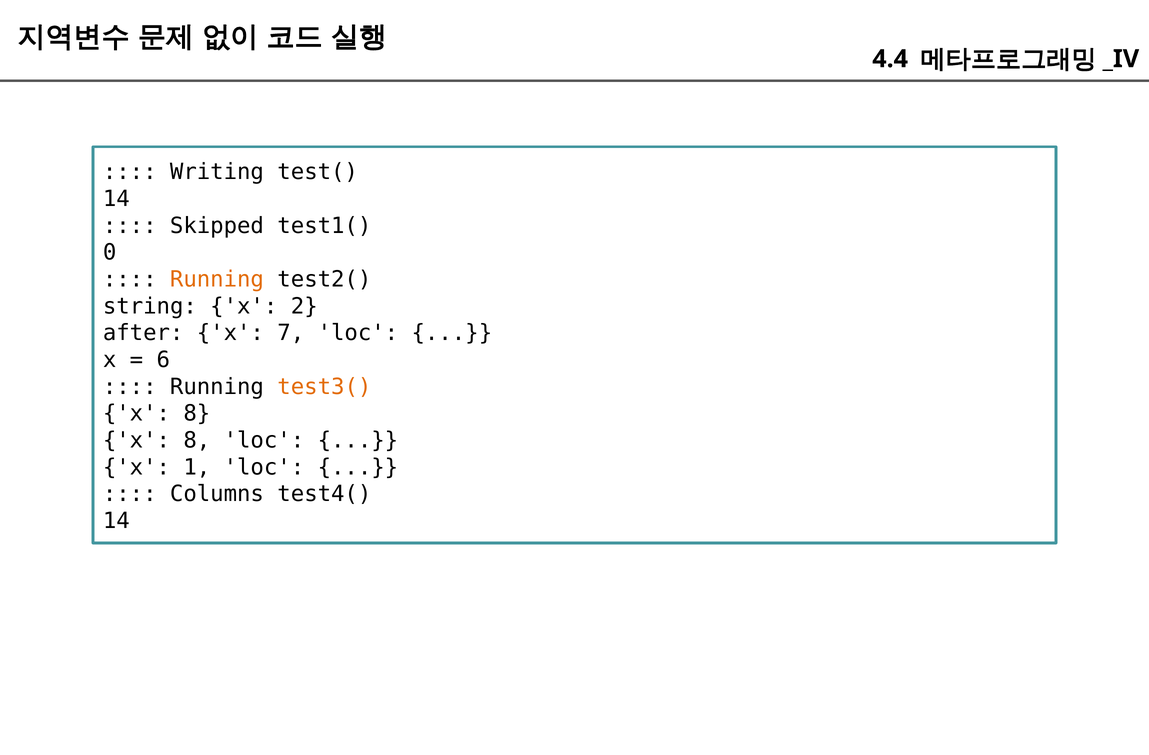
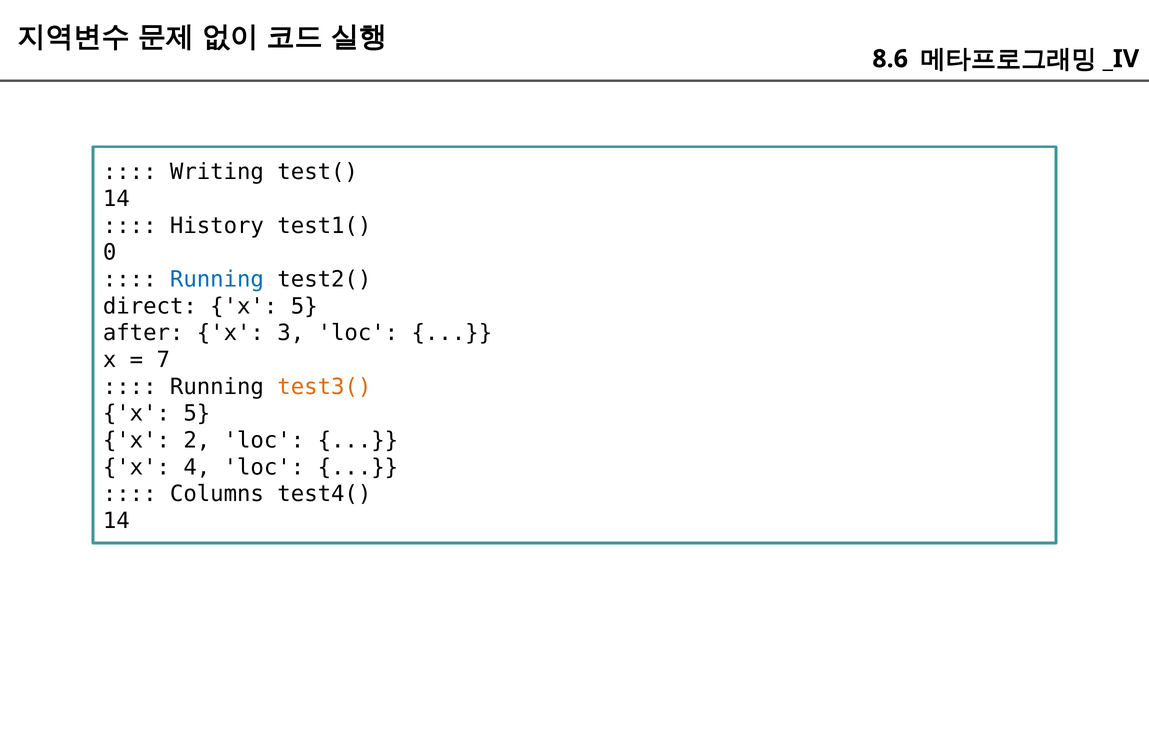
4.4: 4.4 -> 8.6
Skipped: Skipped -> History
Running at (217, 279) colour: orange -> blue
string: string -> direct
2 at (304, 306): 2 -> 5
7: 7 -> 3
6: 6 -> 7
8 at (197, 413): 8 -> 5
8 at (197, 440): 8 -> 2
1: 1 -> 4
